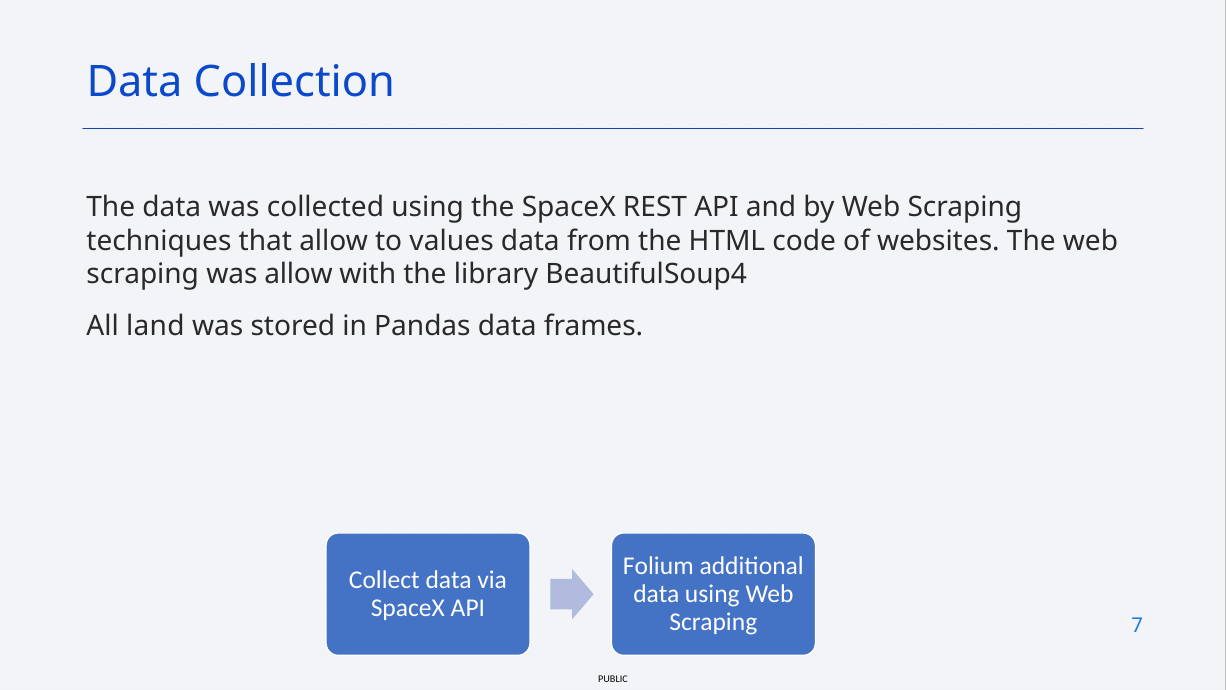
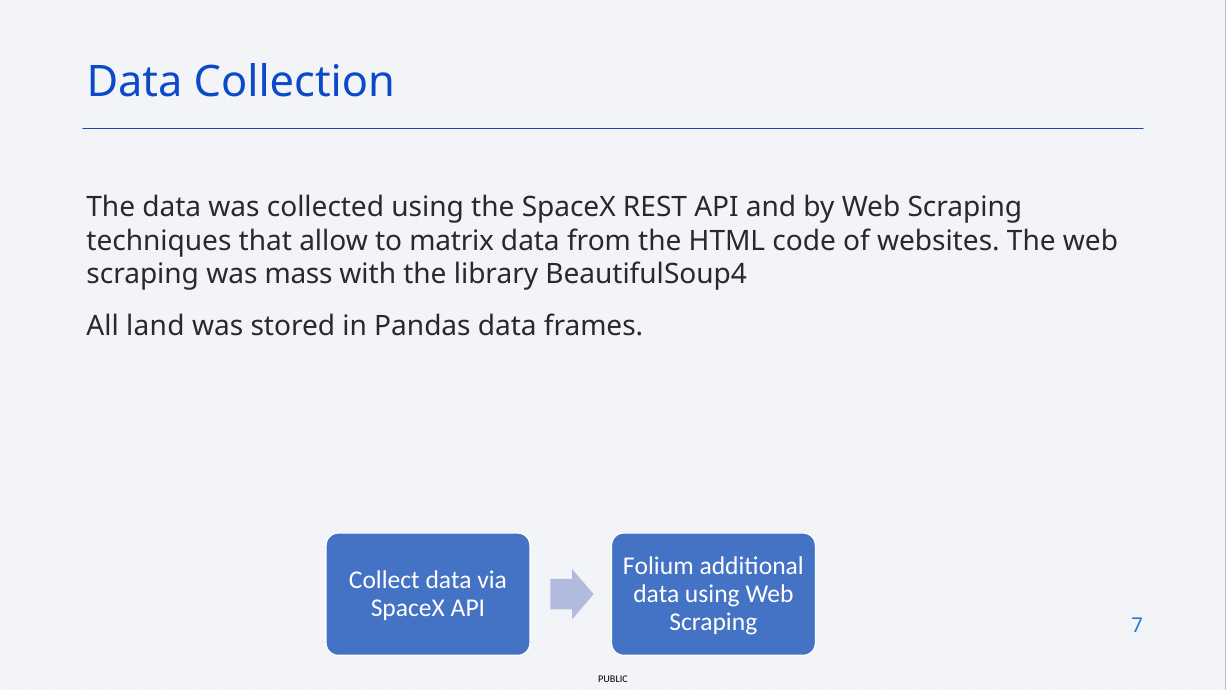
values: values -> matrix
was allow: allow -> mass
